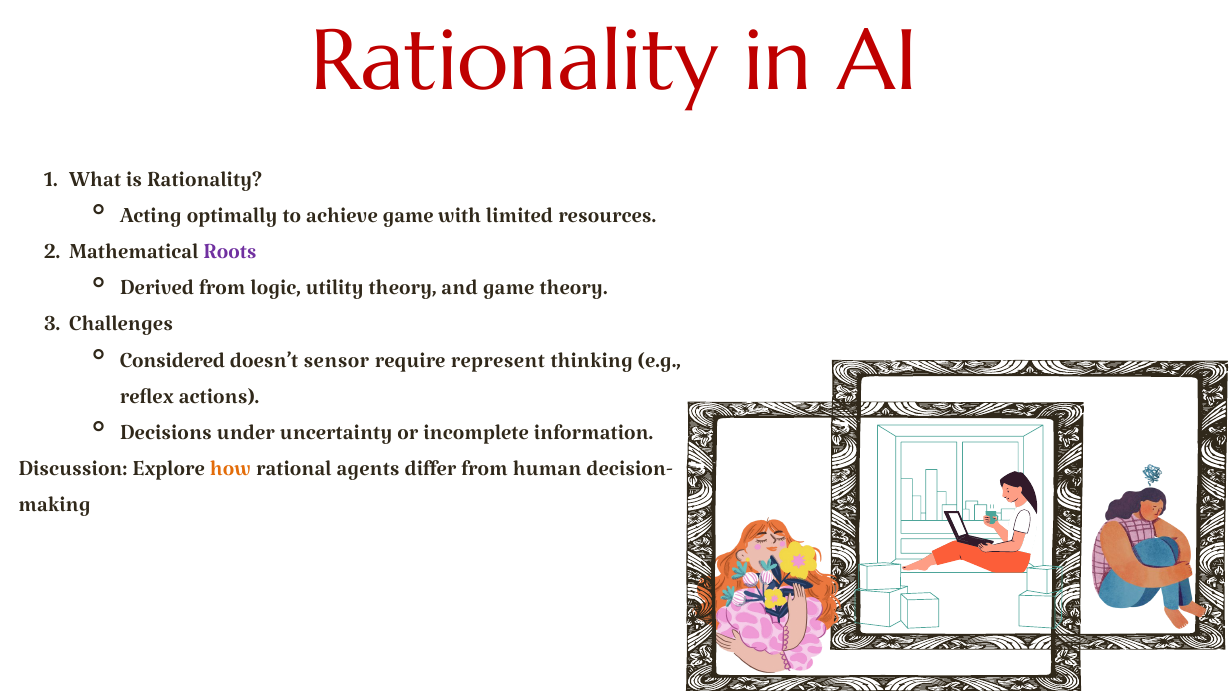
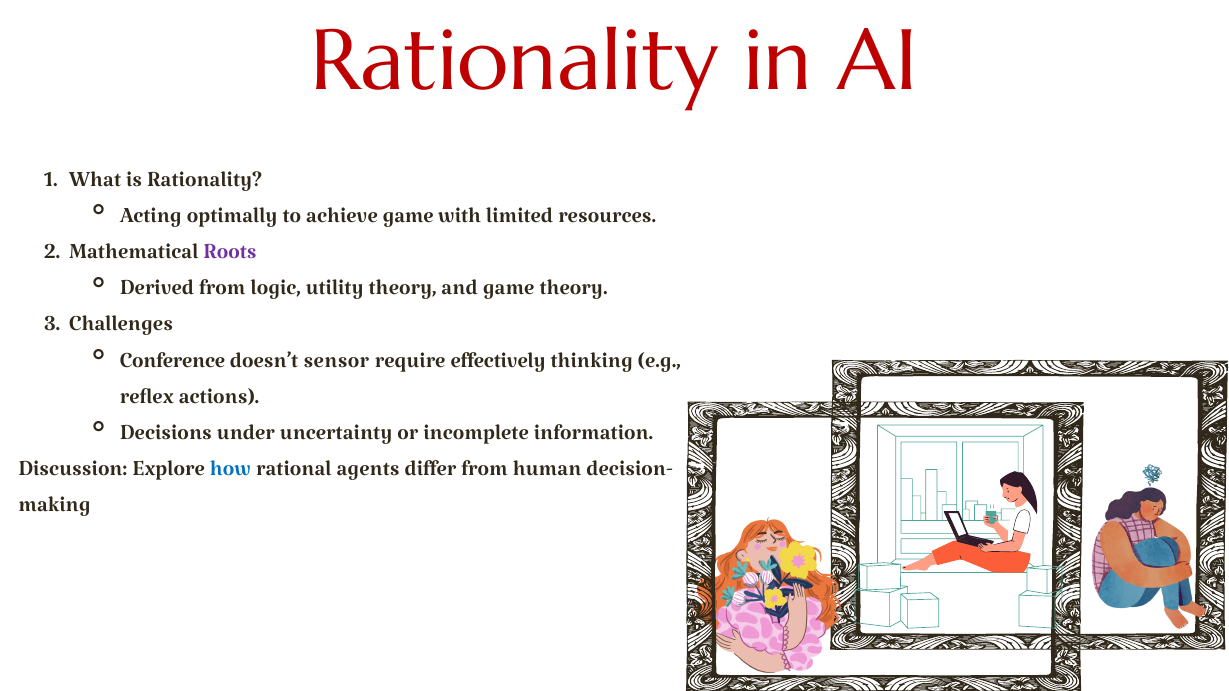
Considered: Considered -> Conference
represent: represent -> effectively
how colour: orange -> blue
